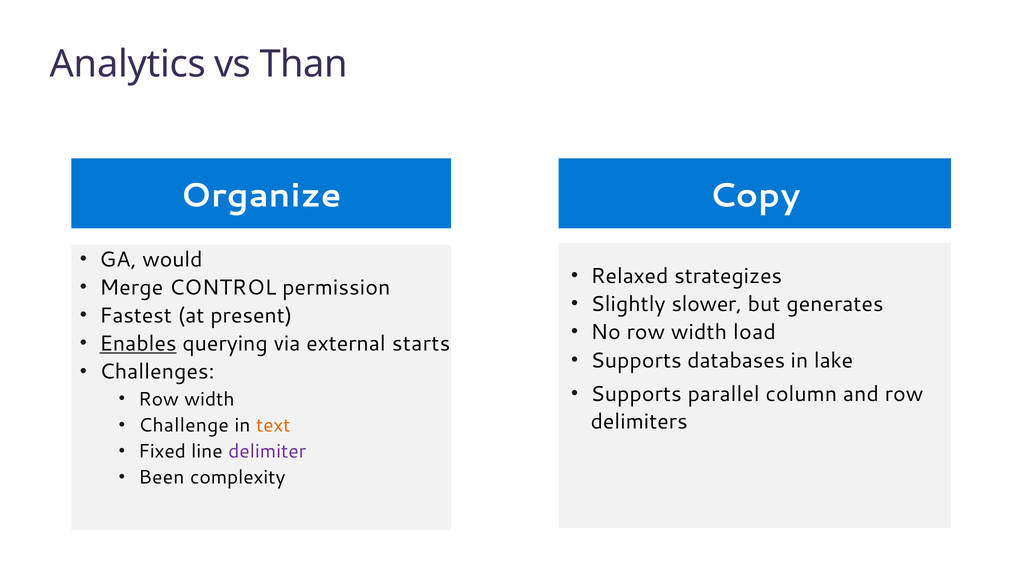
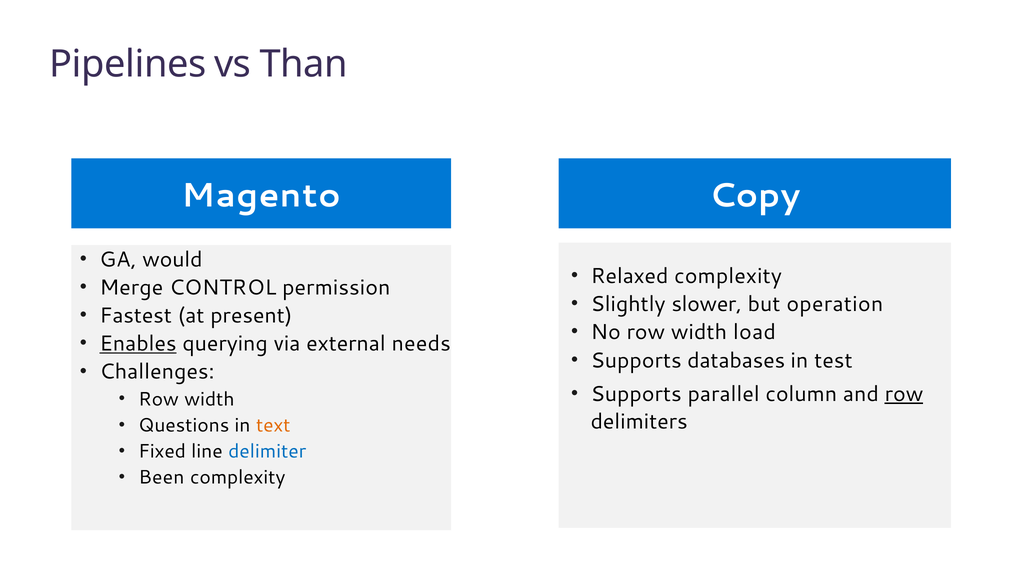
Analytics: Analytics -> Pipelines
Organize: Organize -> Magento
Relaxed strategizes: strategizes -> complexity
generates: generates -> operation
starts: starts -> needs
lake: lake -> test
row at (904, 394) underline: none -> present
Challenge: Challenge -> Questions
delimiter colour: purple -> blue
